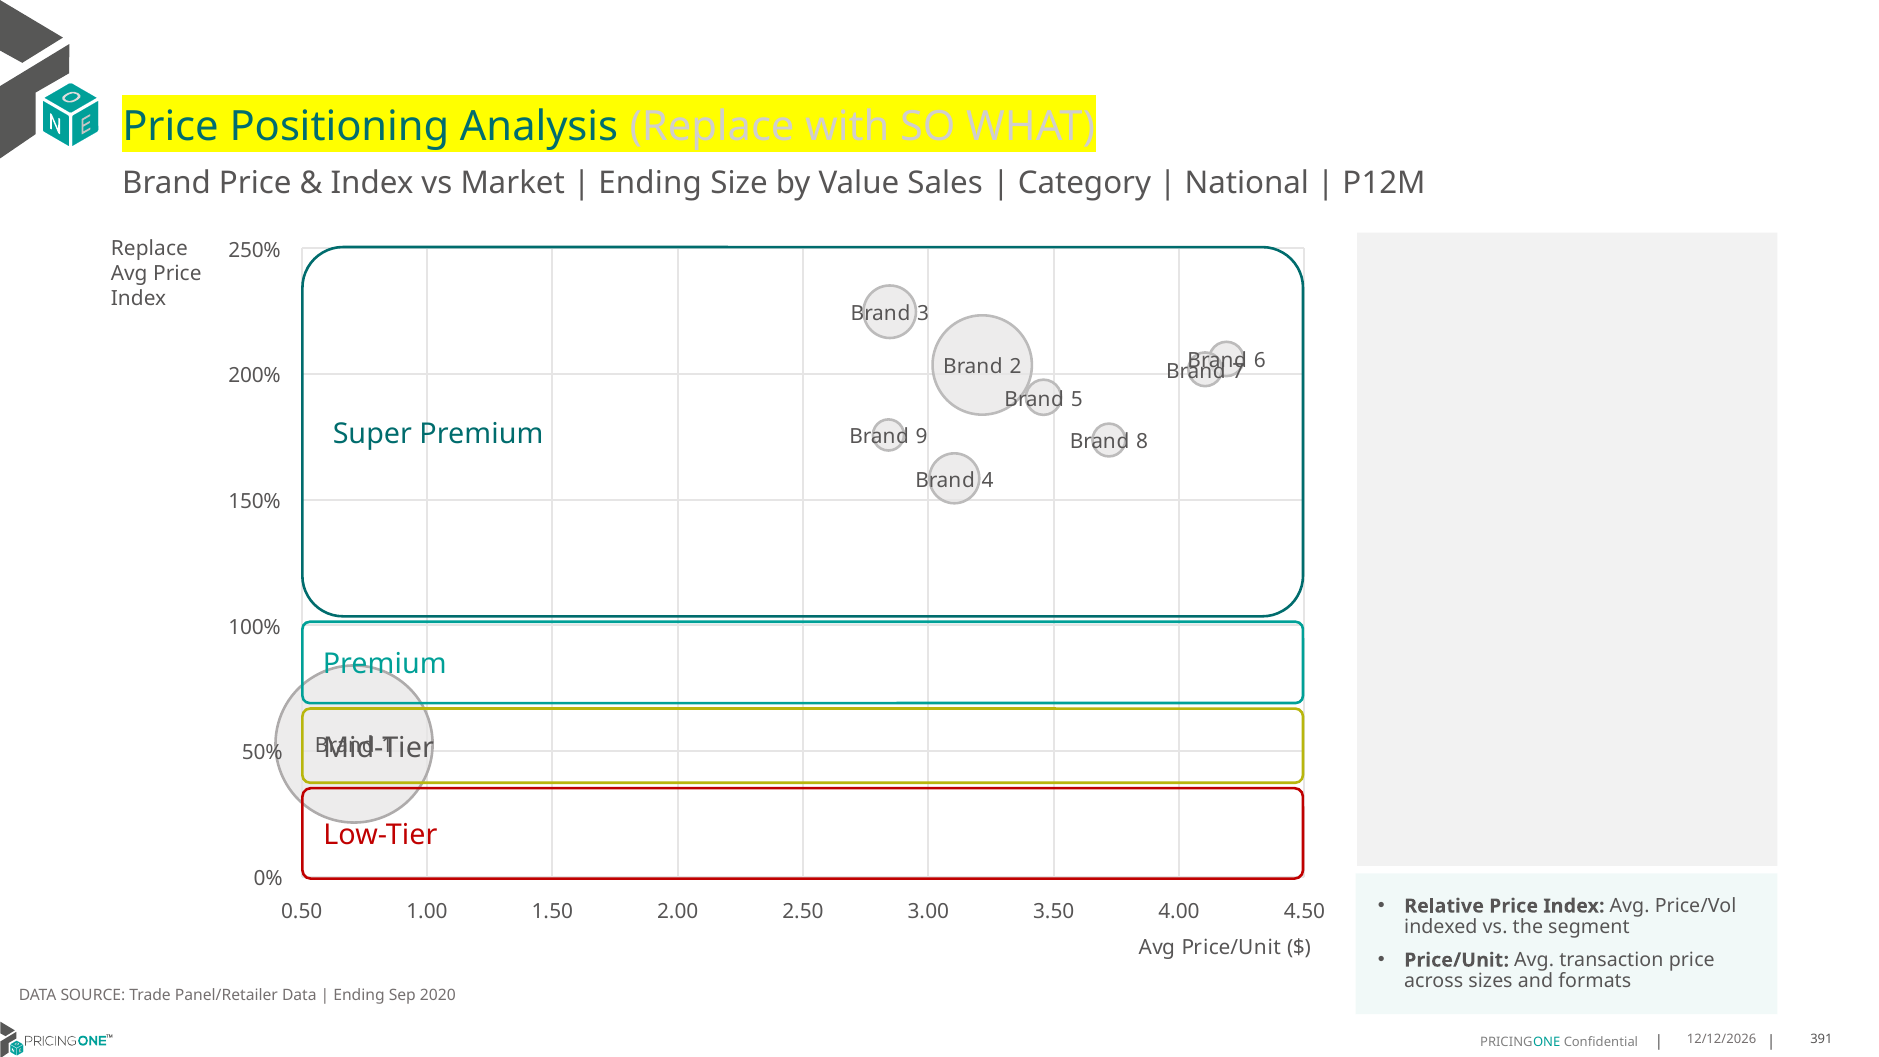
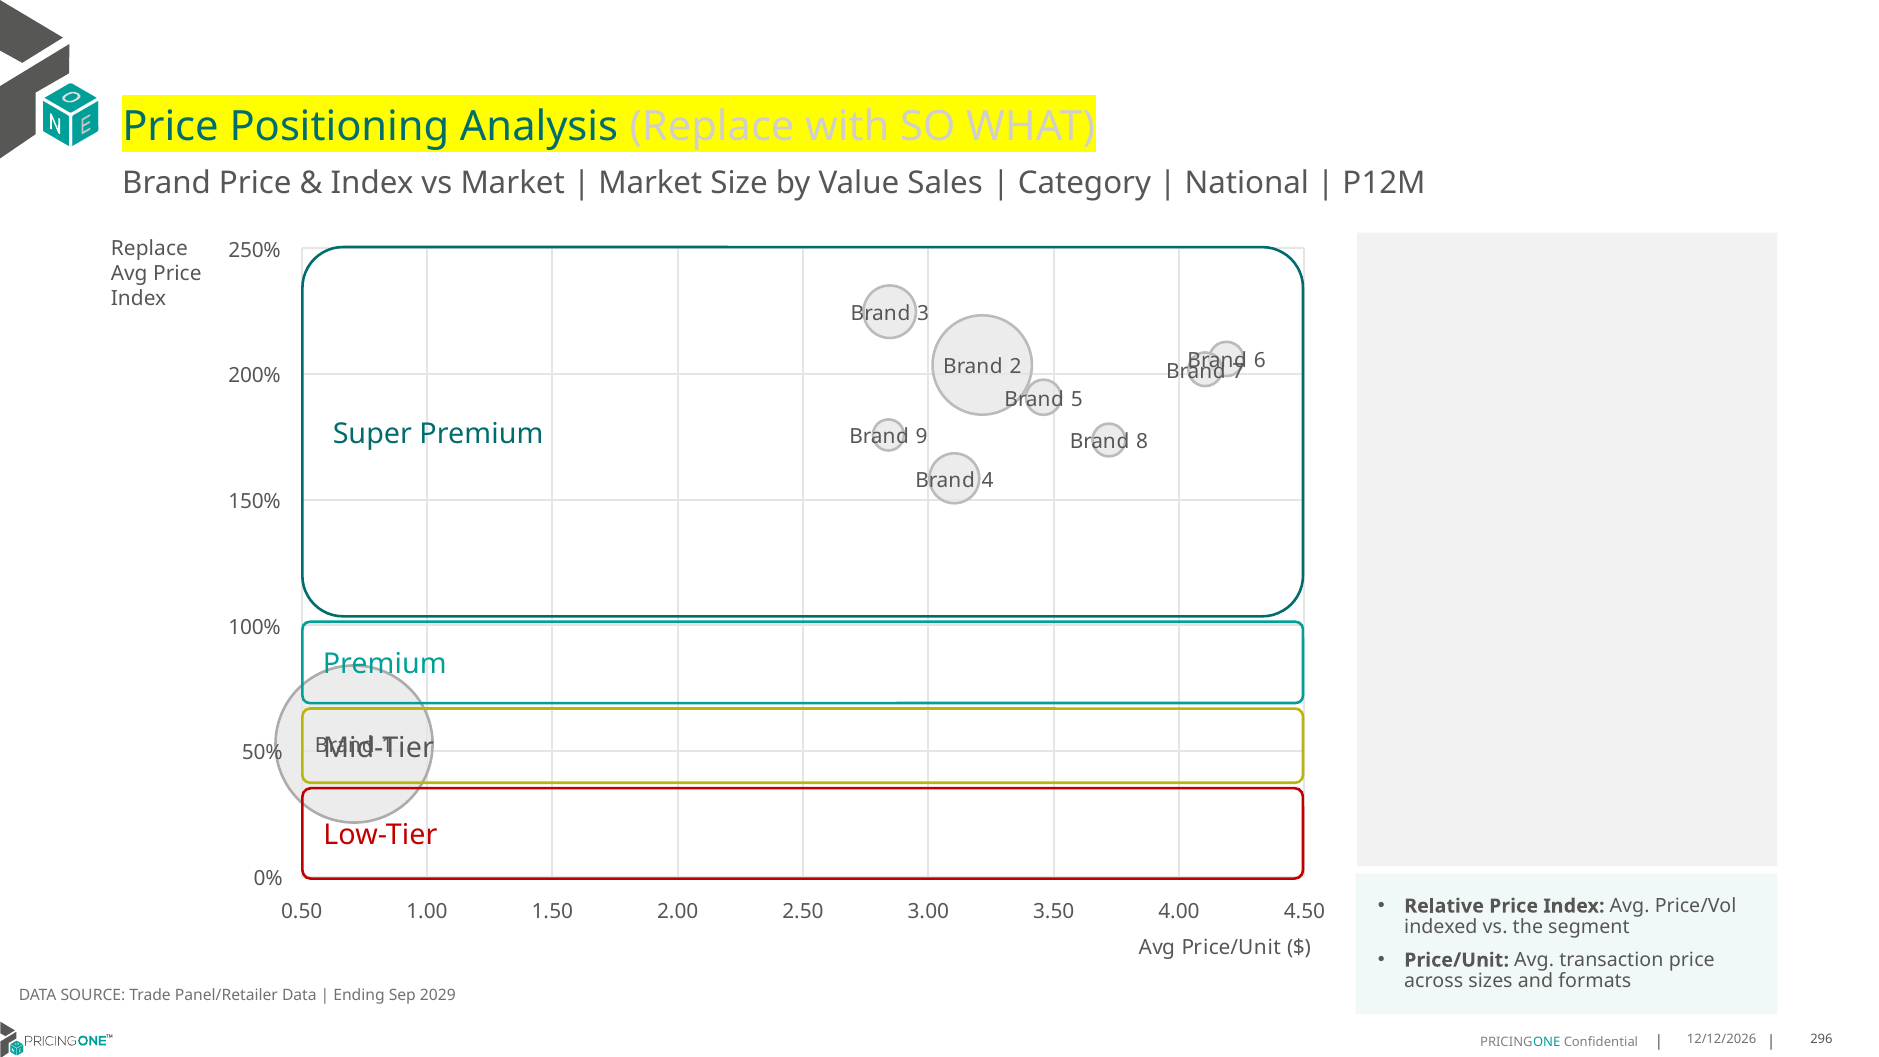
Ending at (650, 183): Ending -> Market
2020: 2020 -> 2029
391: 391 -> 296
